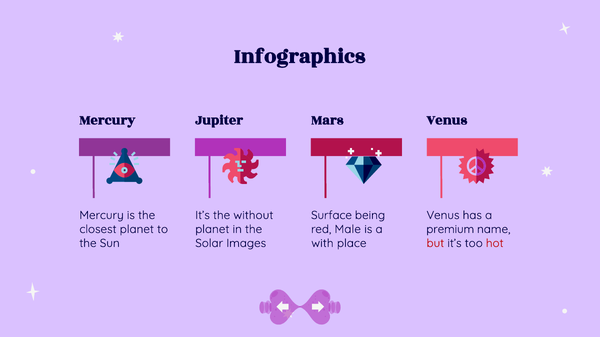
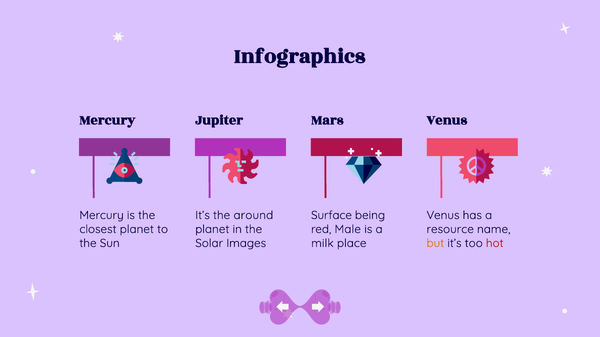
without: without -> around
premium: premium -> resource
with: with -> milk
but colour: red -> orange
